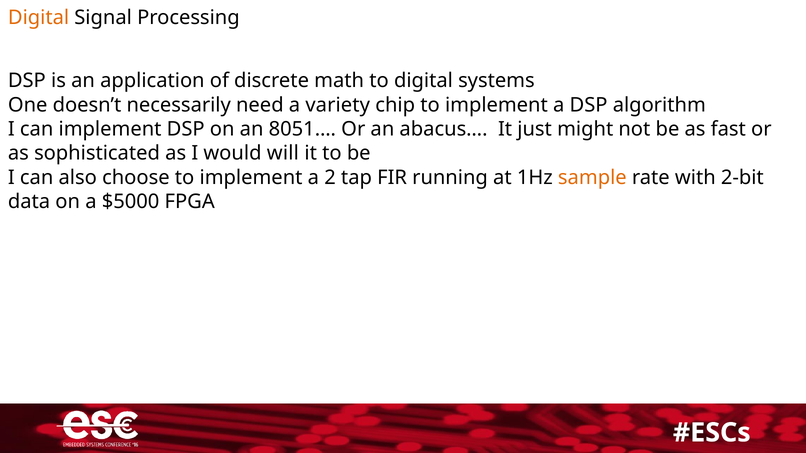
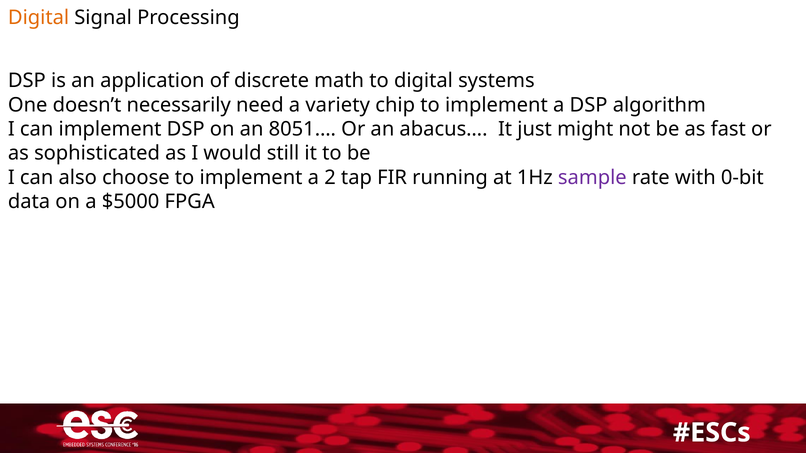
will: will -> still
sample colour: orange -> purple
2-bit: 2-bit -> 0-bit
